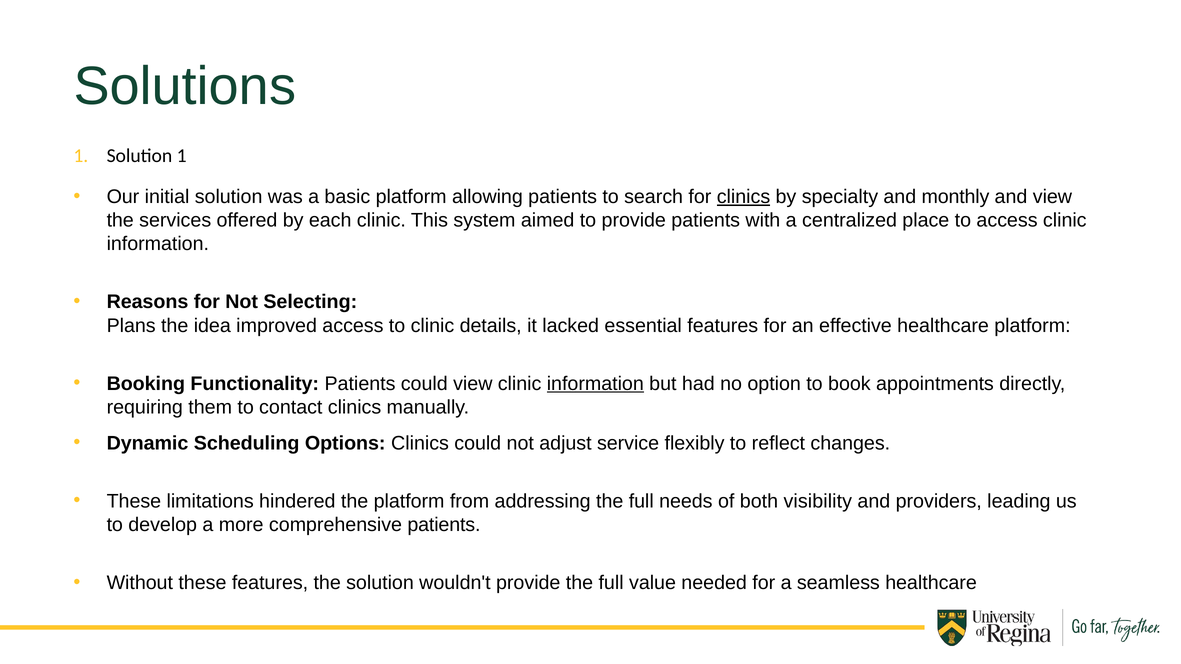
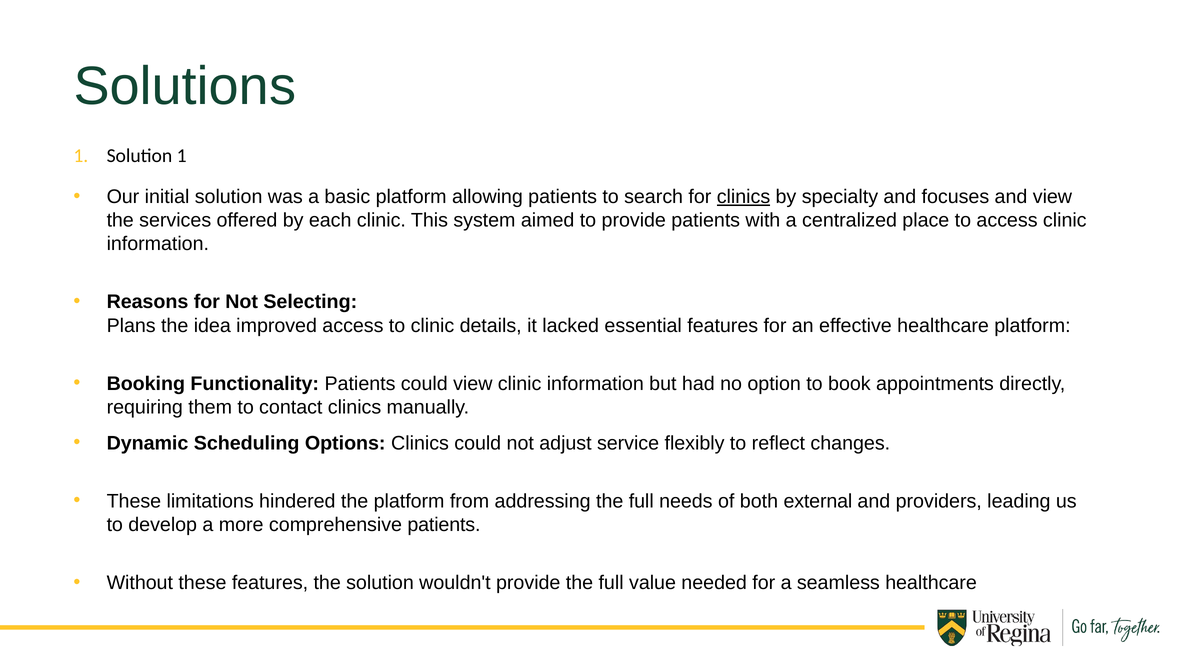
monthly: monthly -> focuses
information at (595, 384) underline: present -> none
visibility: visibility -> external
